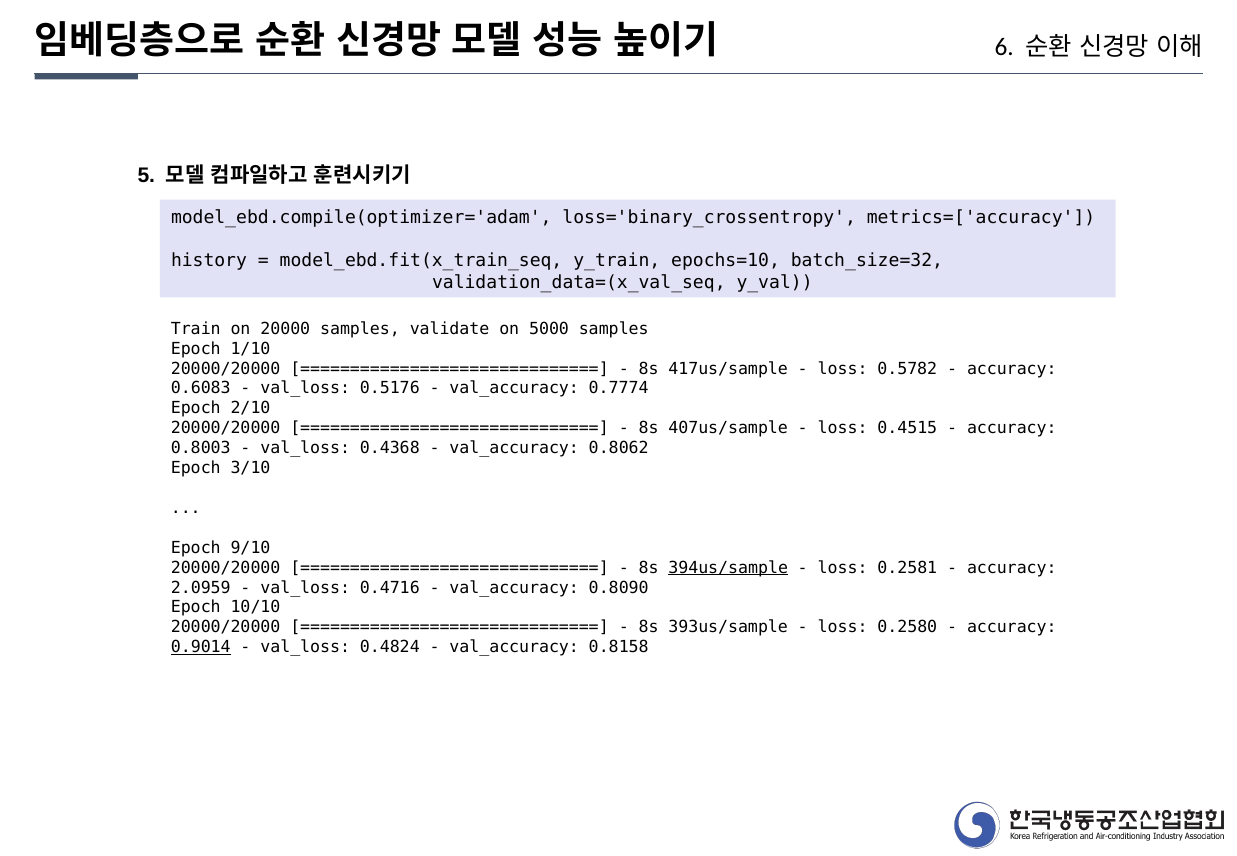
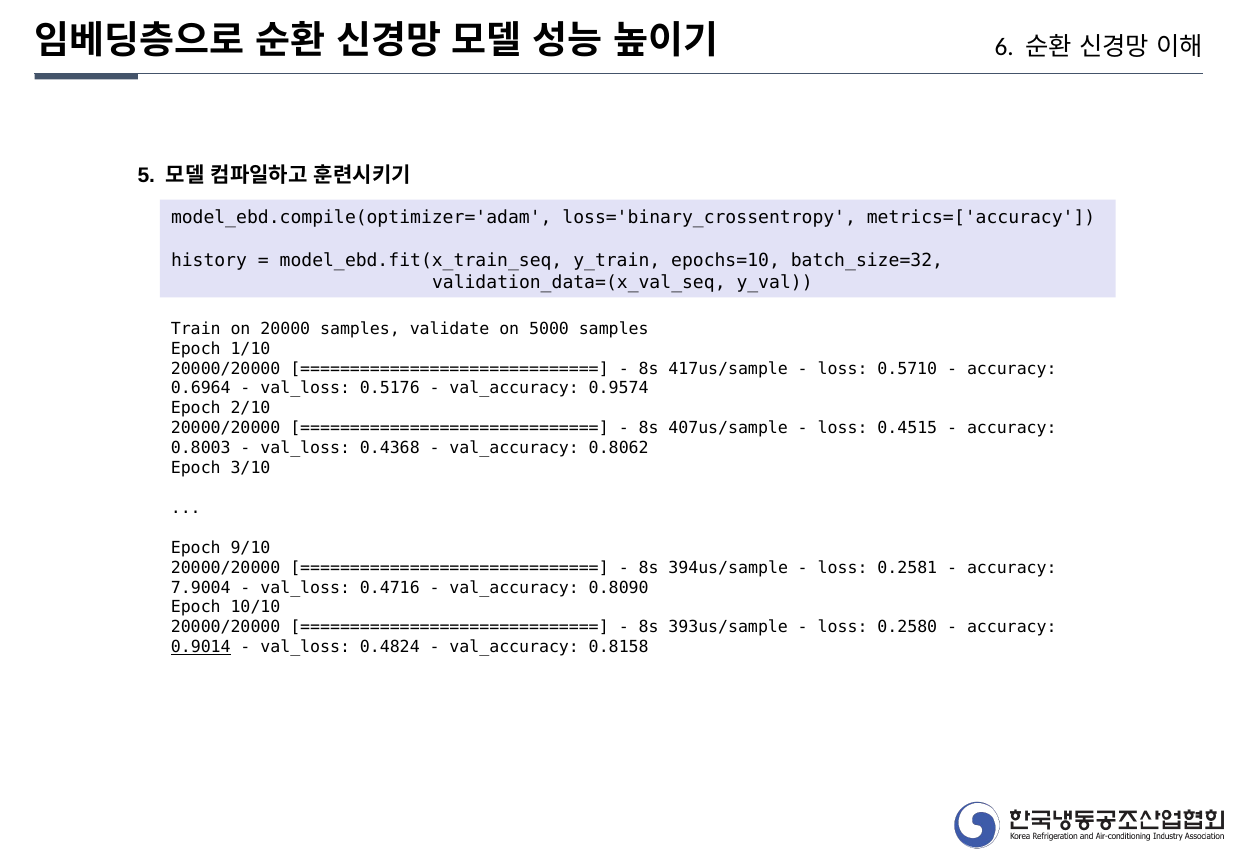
0.5782: 0.5782 -> 0.5710
0.6083: 0.6083 -> 0.6964
0.7774: 0.7774 -> 0.9574
394us/sample underline: present -> none
2.0959: 2.0959 -> 7.9004
